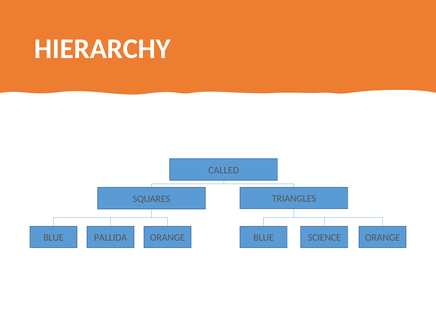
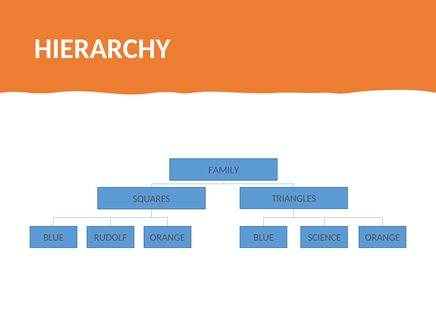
CALLED: CALLED -> FAMILY
PALLIDA: PALLIDA -> RUDOLF
